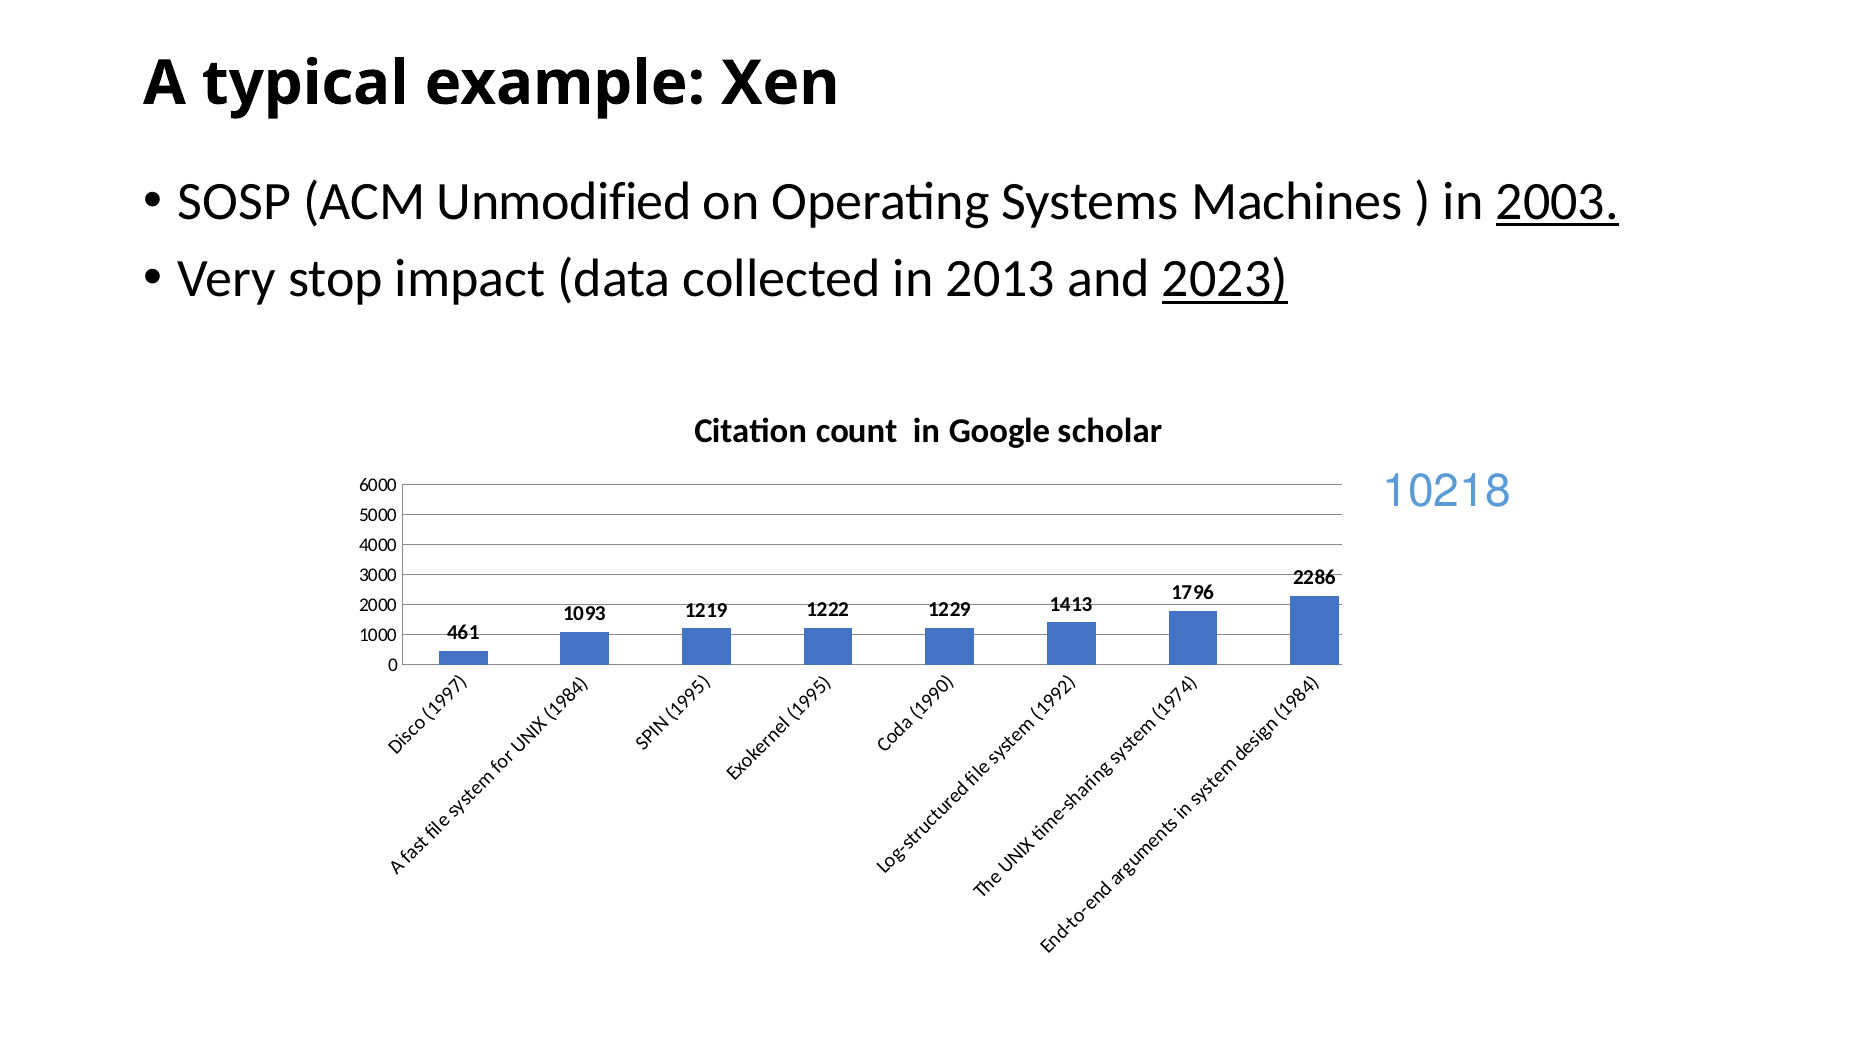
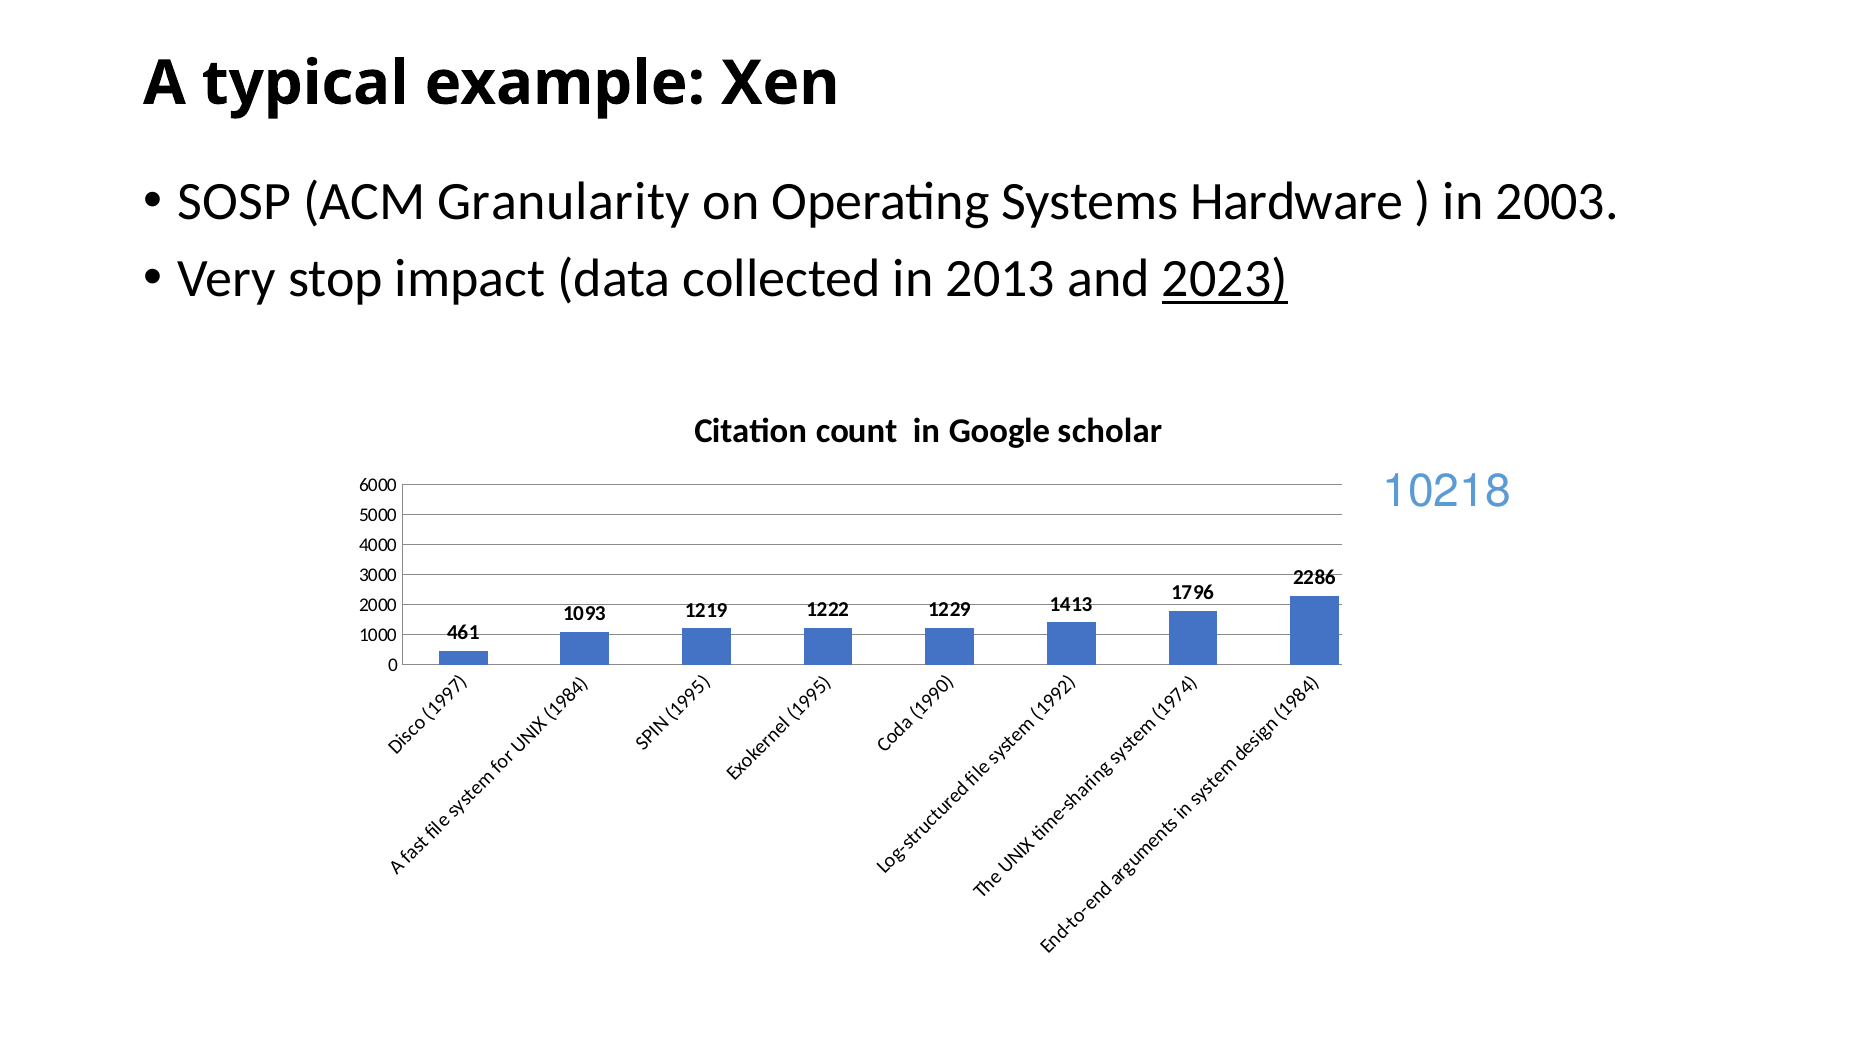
Unmodified: Unmodified -> Granularity
Machines: Machines -> Hardware
2003 underline: present -> none
